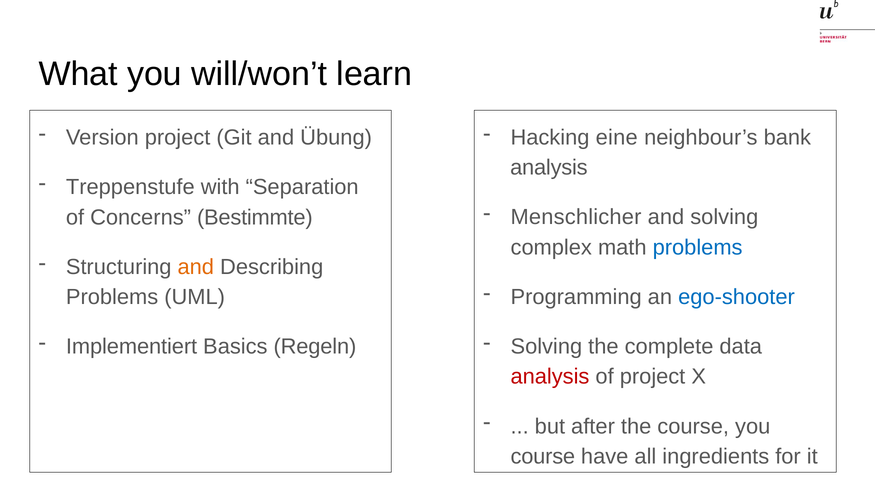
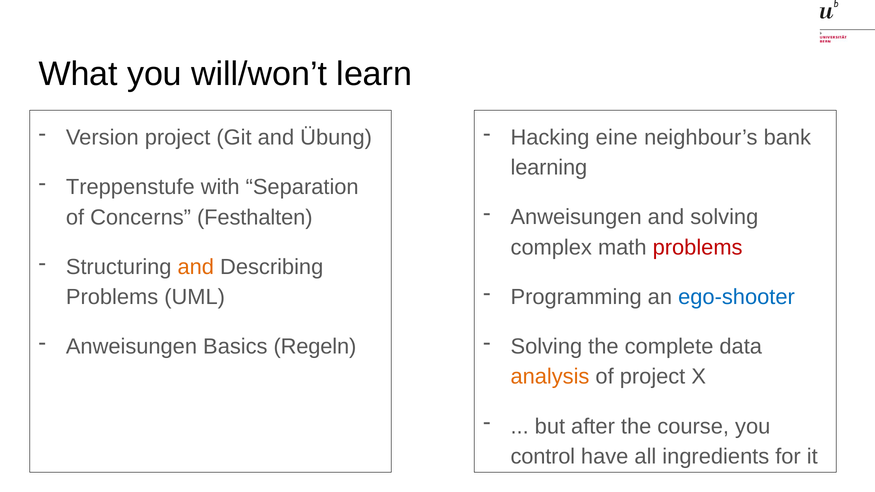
analysis at (549, 168): analysis -> learning
Menschlicher at (576, 217): Menschlicher -> Anweisungen
Bestimmte: Bestimmte -> Festhalten
problems at (698, 248) colour: blue -> red
Implementiert at (132, 347): Implementiert -> Anweisungen
analysis at (550, 377) colour: red -> orange
course at (543, 457): course -> control
